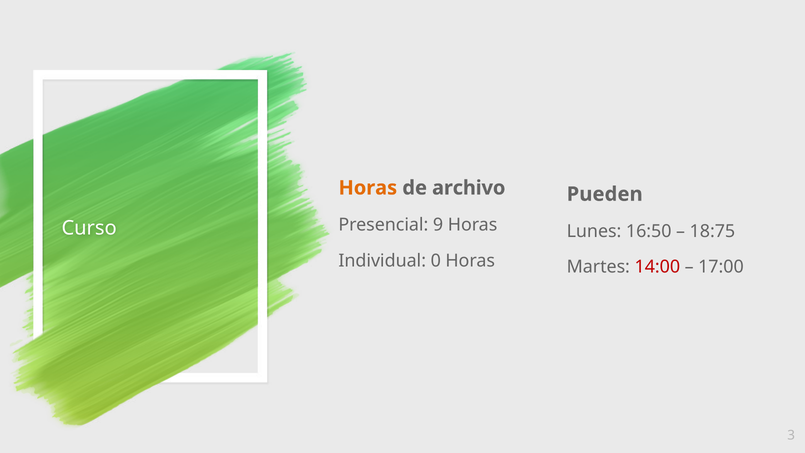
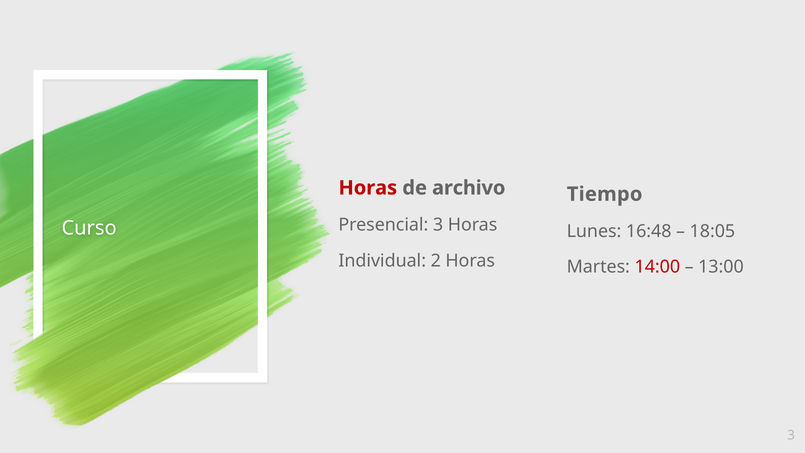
Horas at (368, 188) colour: orange -> red
Pueden: Pueden -> Tiempo
Presencial 9: 9 -> 3
16:50: 16:50 -> 16:48
18:75: 18:75 -> 18:05
0: 0 -> 2
17:00: 17:00 -> 13:00
